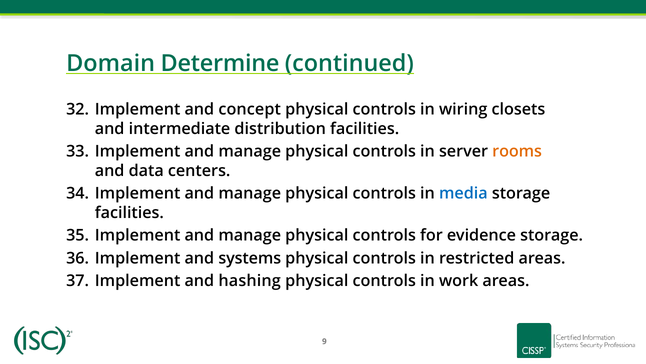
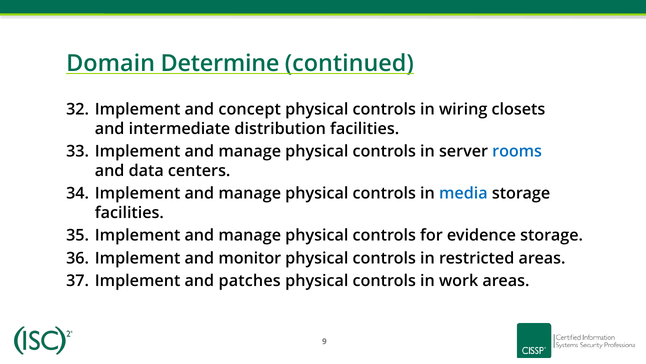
rooms colour: orange -> blue
systems: systems -> monitor
hashing: hashing -> patches
